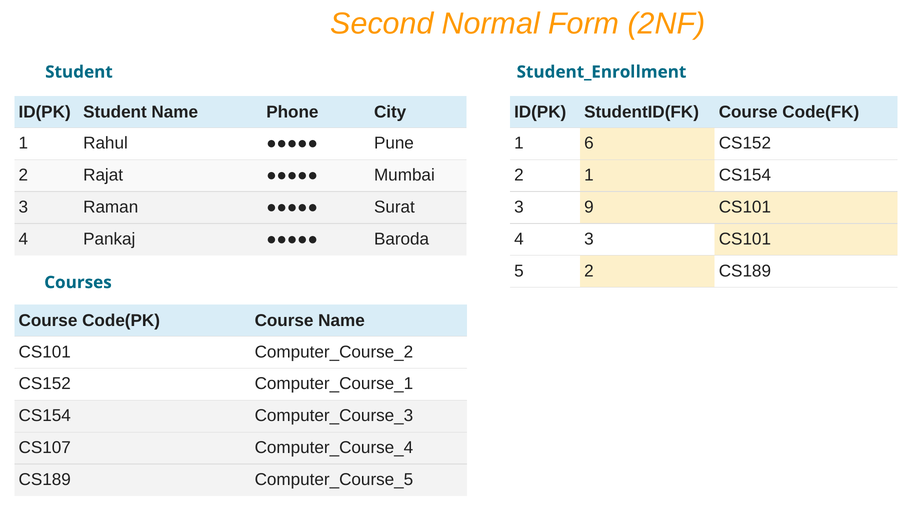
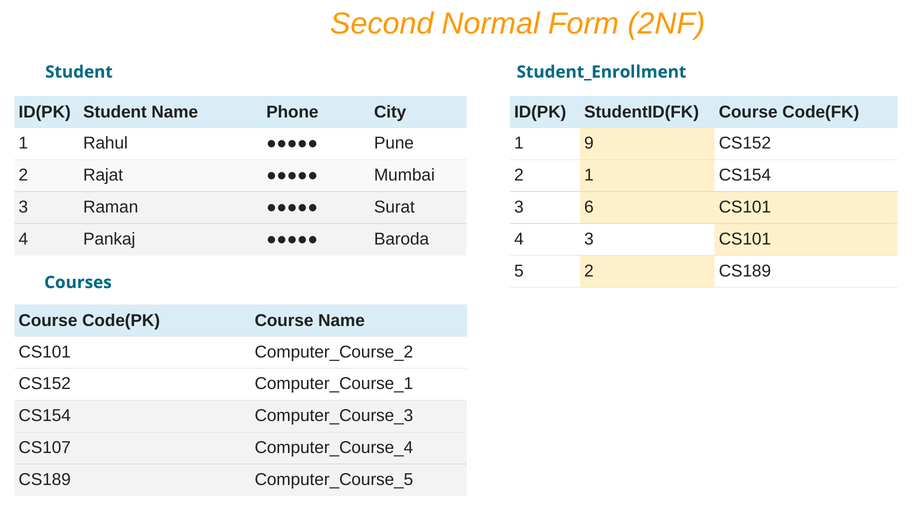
6: 6 -> 9
9: 9 -> 6
